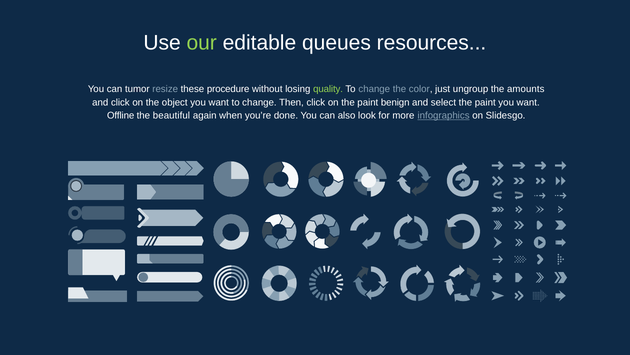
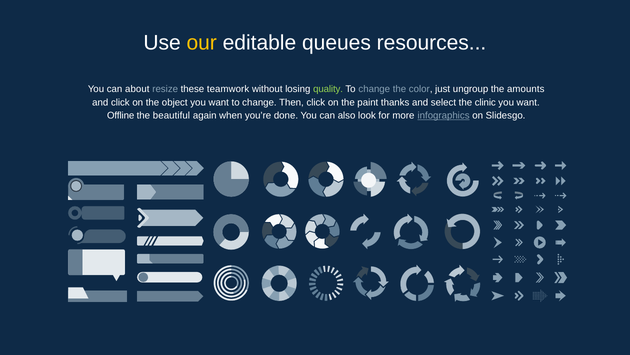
our colour: light green -> yellow
tumor: tumor -> about
procedure: procedure -> teamwork
benign: benign -> thanks
select the paint: paint -> clinic
